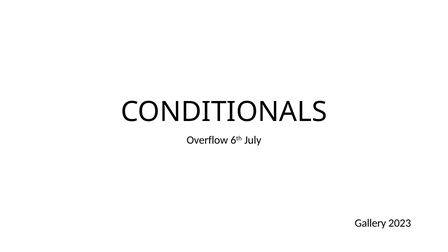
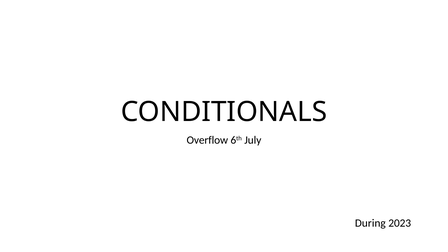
Gallery: Gallery -> During
